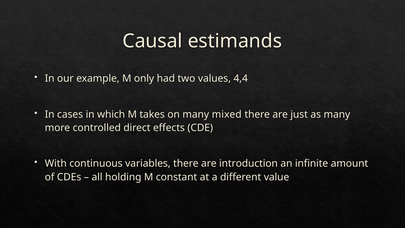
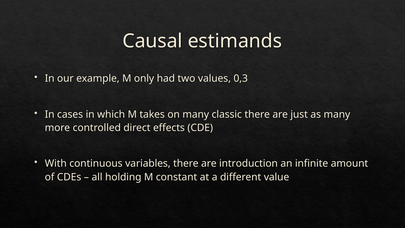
4,4: 4,4 -> 0,3
mixed: mixed -> classic
